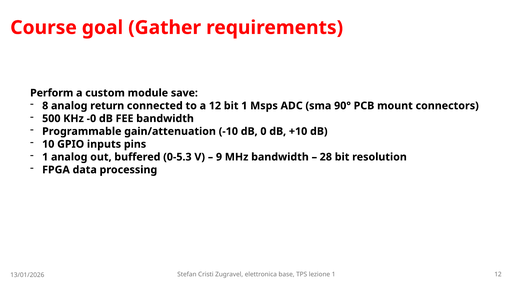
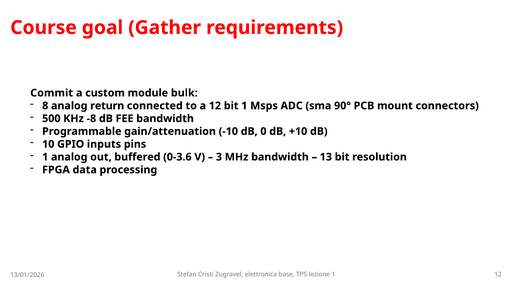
Perform: Perform -> Commit
save: save -> bulk
-0: -0 -> -8
0-5.3: 0-5.3 -> 0-3.6
9: 9 -> 3
28: 28 -> 13
